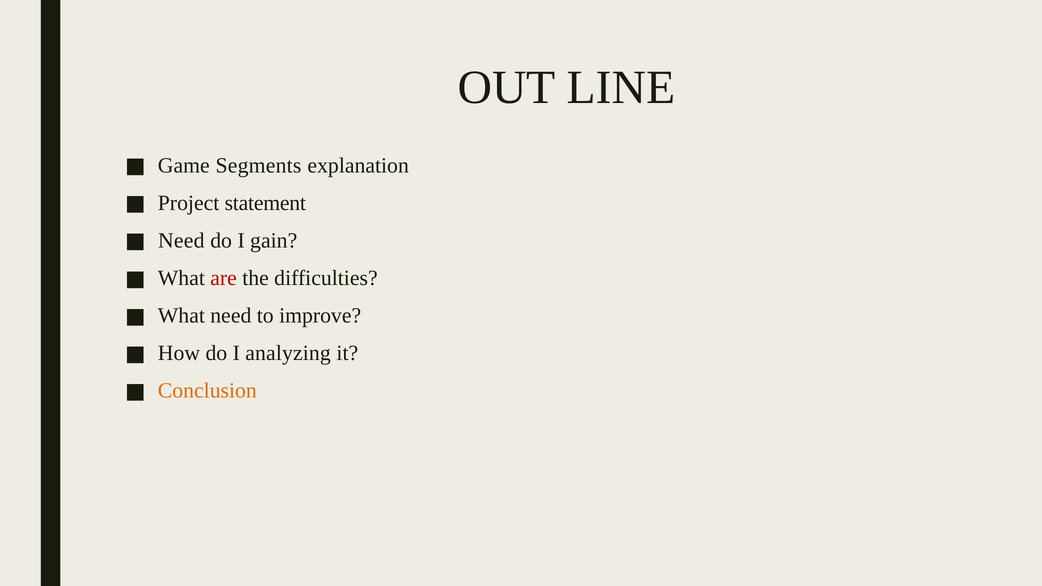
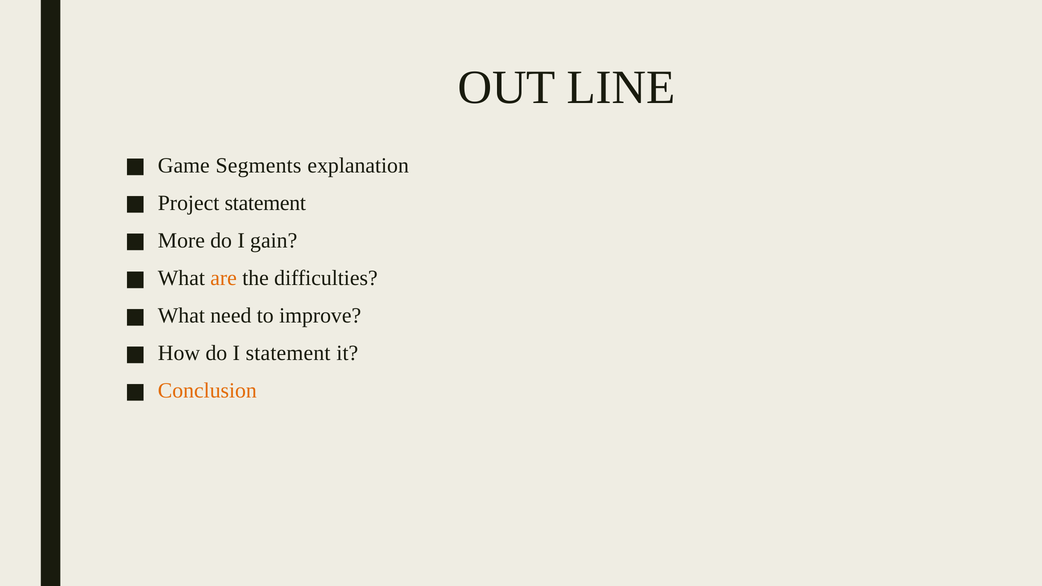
Need at (181, 241): Need -> More
are colour: red -> orange
I analyzing: analyzing -> statement
